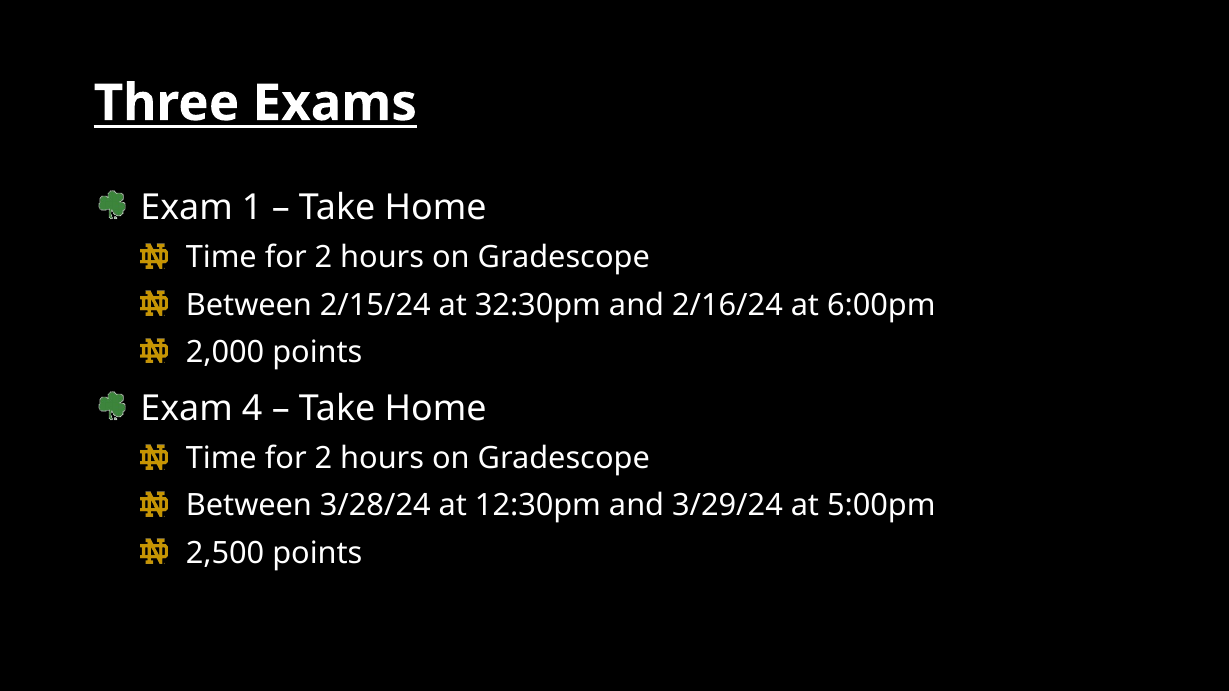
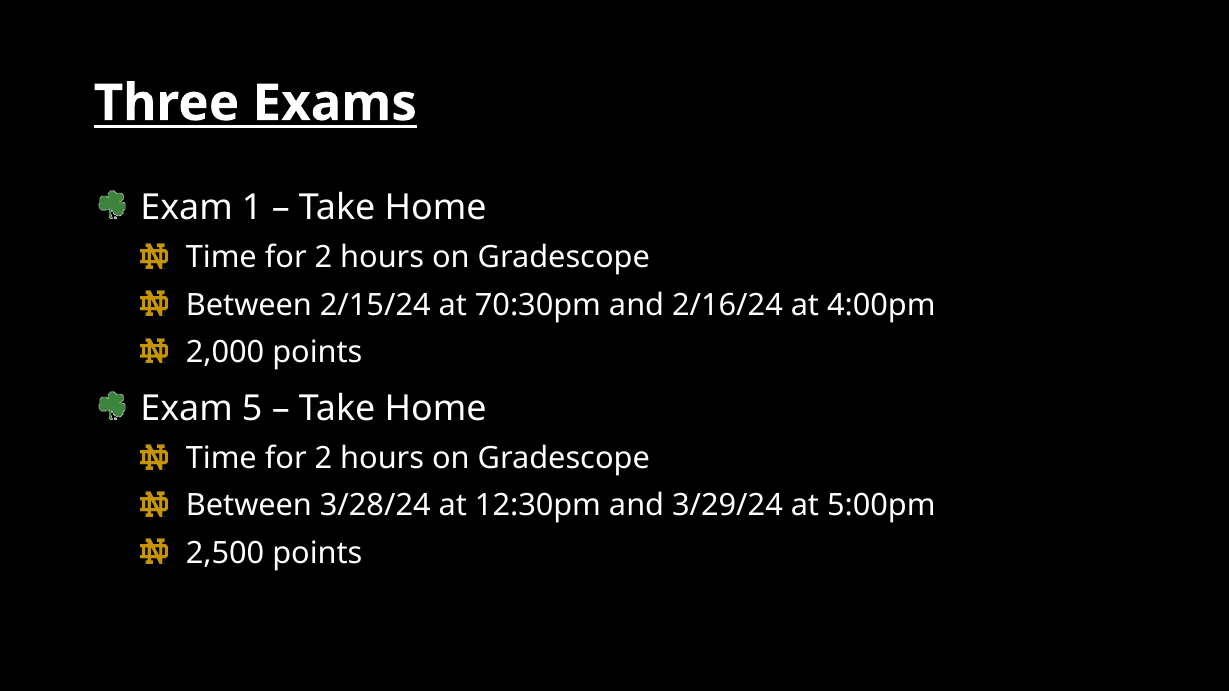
32:30pm: 32:30pm -> 70:30pm
6:00pm: 6:00pm -> 4:00pm
4: 4 -> 5
